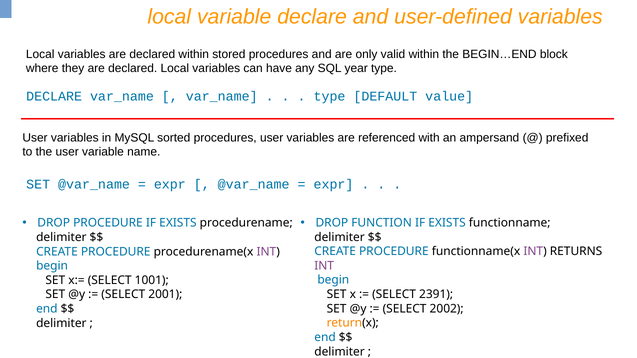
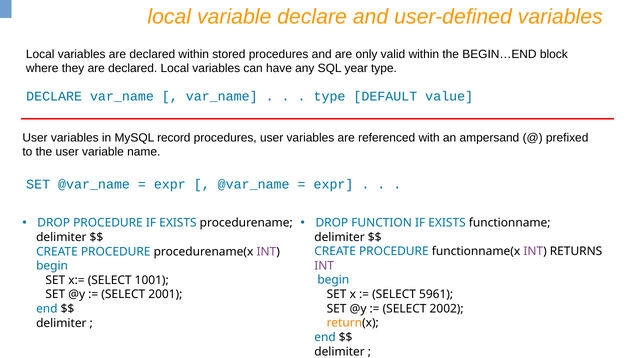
sorted: sorted -> record
2391: 2391 -> 5961
